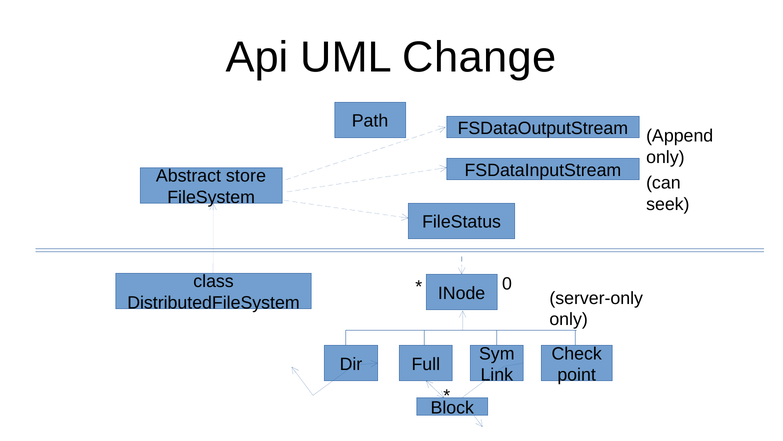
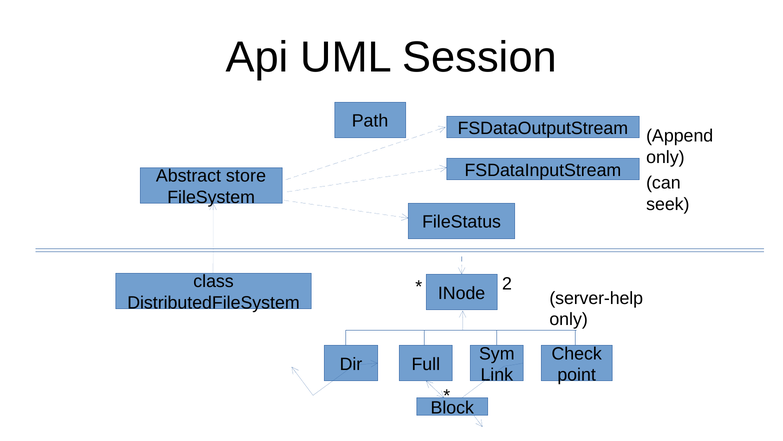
Change: Change -> Session
0: 0 -> 2
server-only: server-only -> server-help
